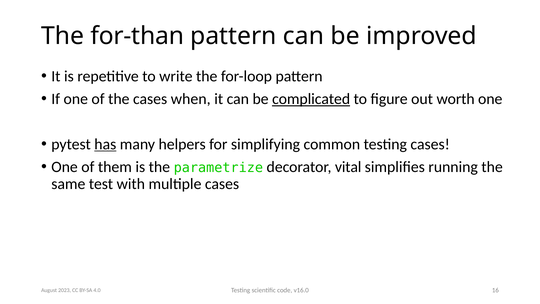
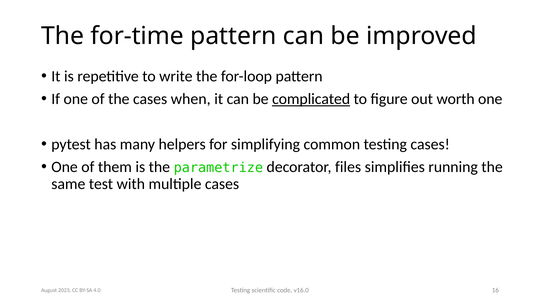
for-than: for-than -> for-time
has underline: present -> none
vital: vital -> files
